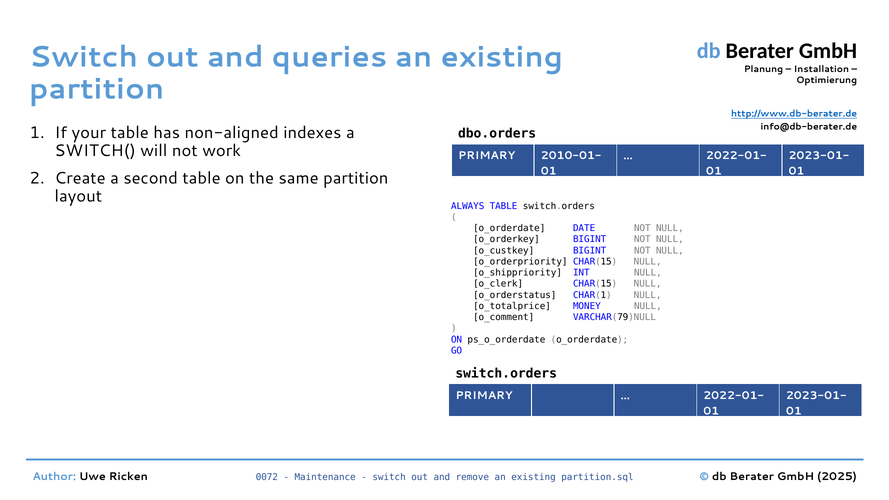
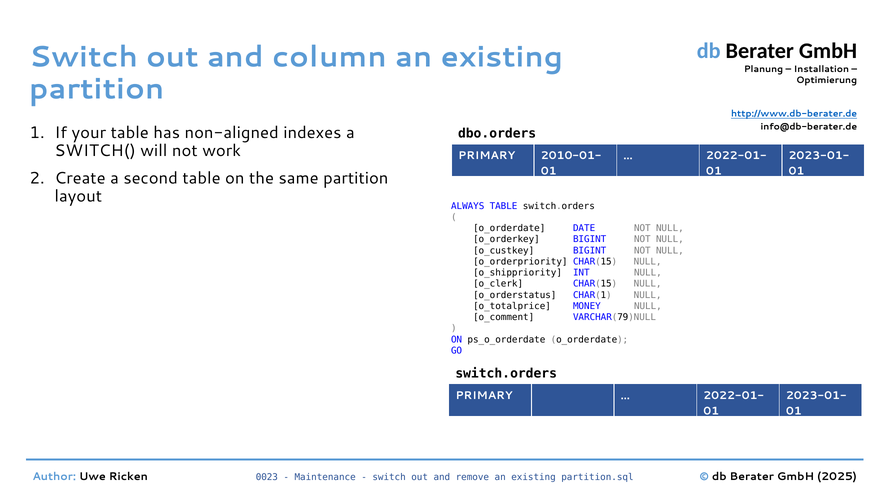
queries: queries -> column
0072: 0072 -> 0023
